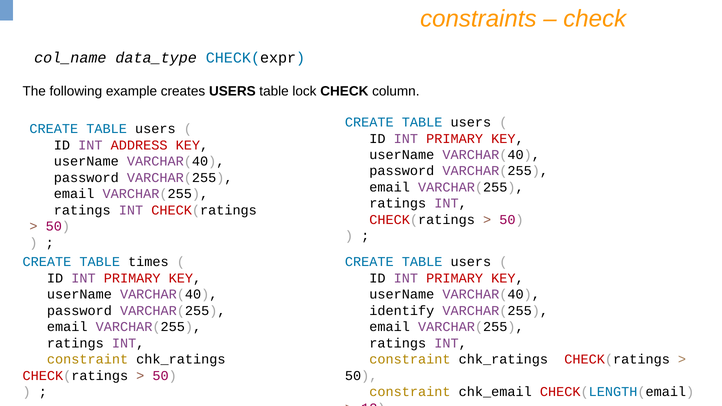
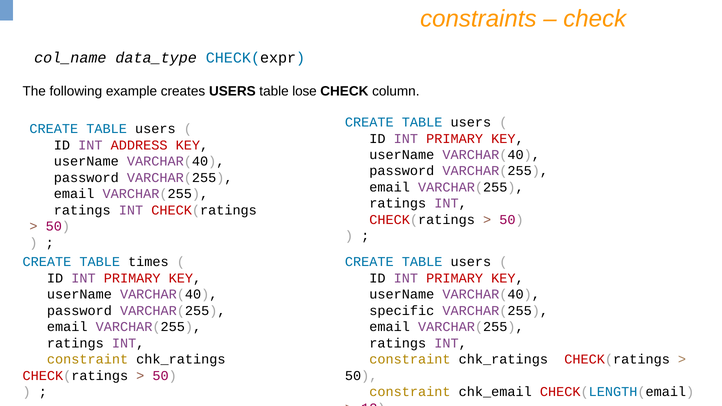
lock: lock -> lose
identify: identify -> specific
